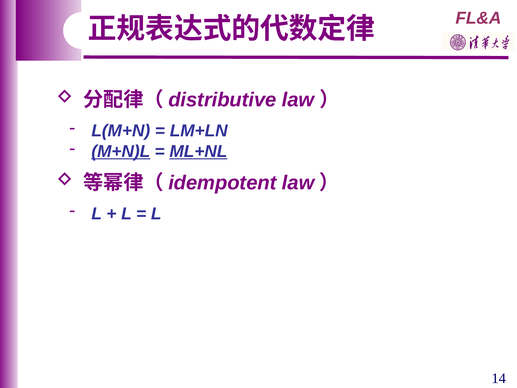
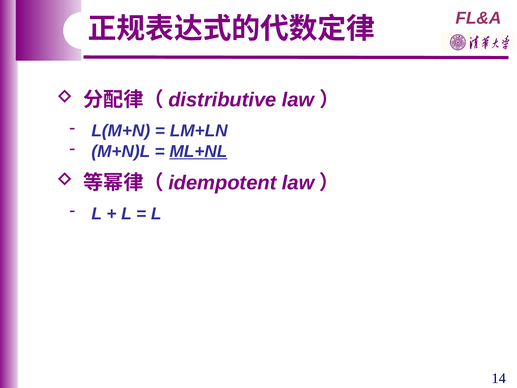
M+N)L underline: present -> none
